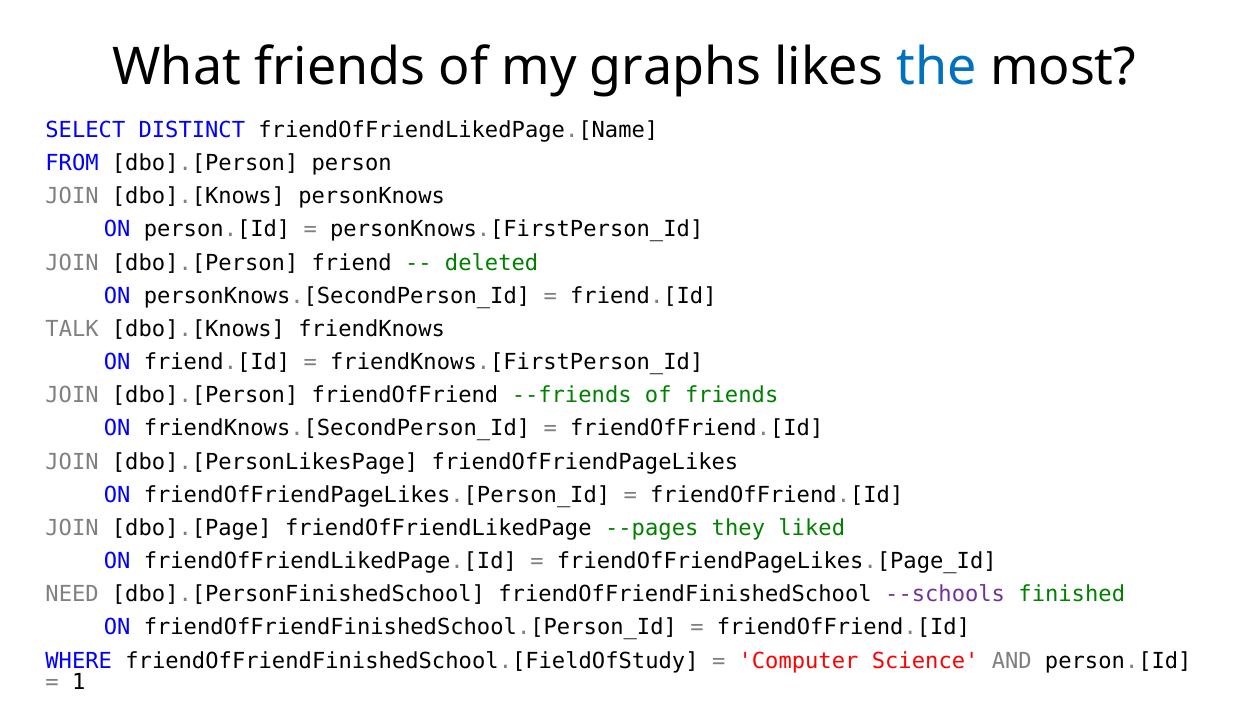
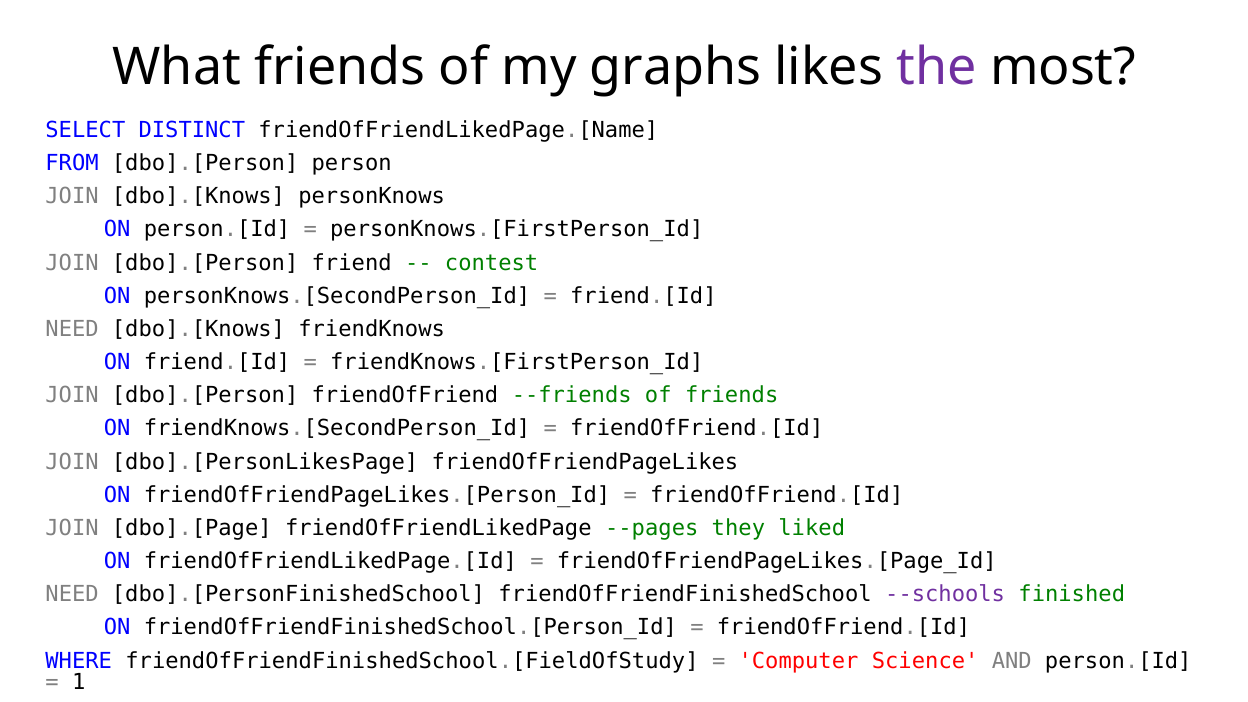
the colour: blue -> purple
deleted: deleted -> contest
TALK at (72, 329): TALK -> NEED
